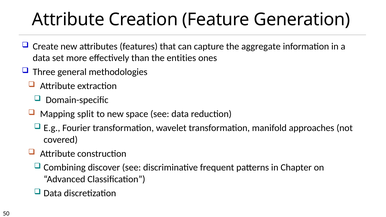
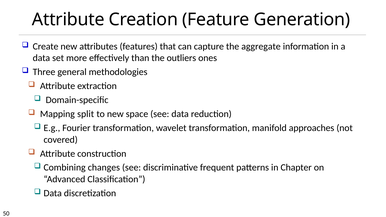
entities: entities -> outliers
discover: discover -> changes
